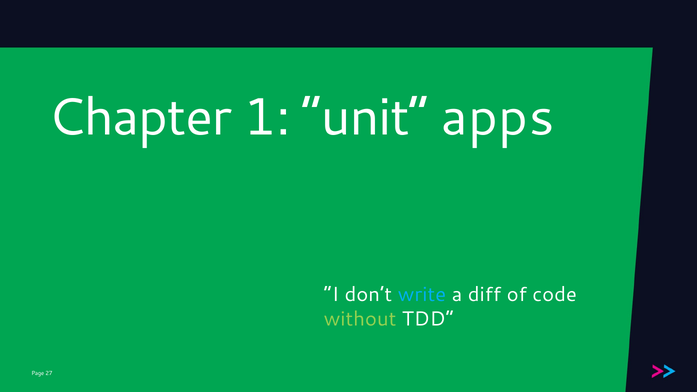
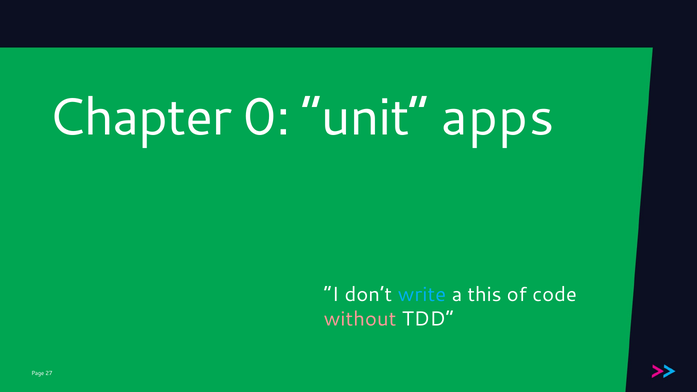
1: 1 -> 0
diff: diff -> this
without colour: light green -> pink
